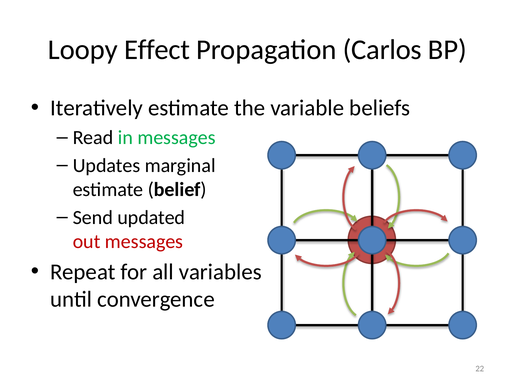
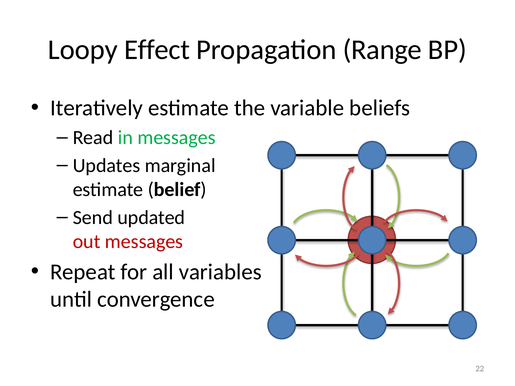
Carlos: Carlos -> Range
